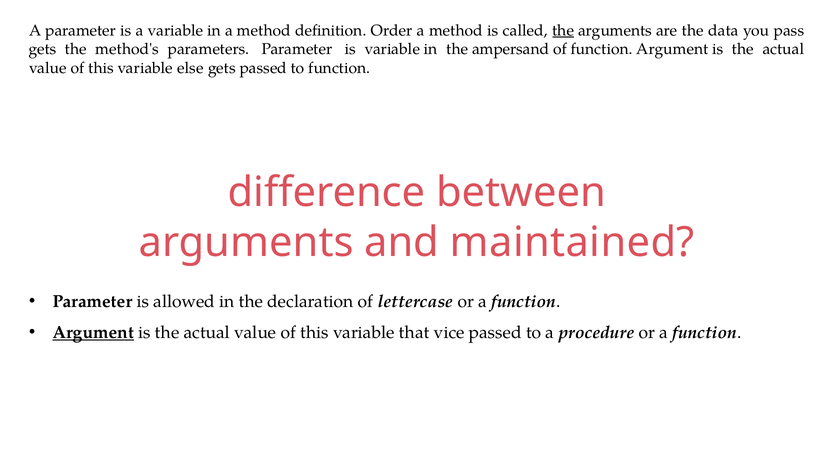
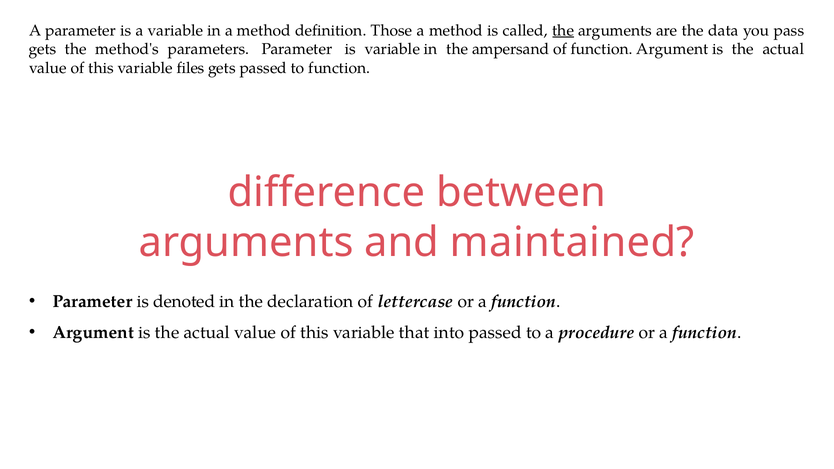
Order: Order -> Those
else: else -> files
allowed: allowed -> denoted
Argument at (93, 333) underline: present -> none
vice: vice -> into
